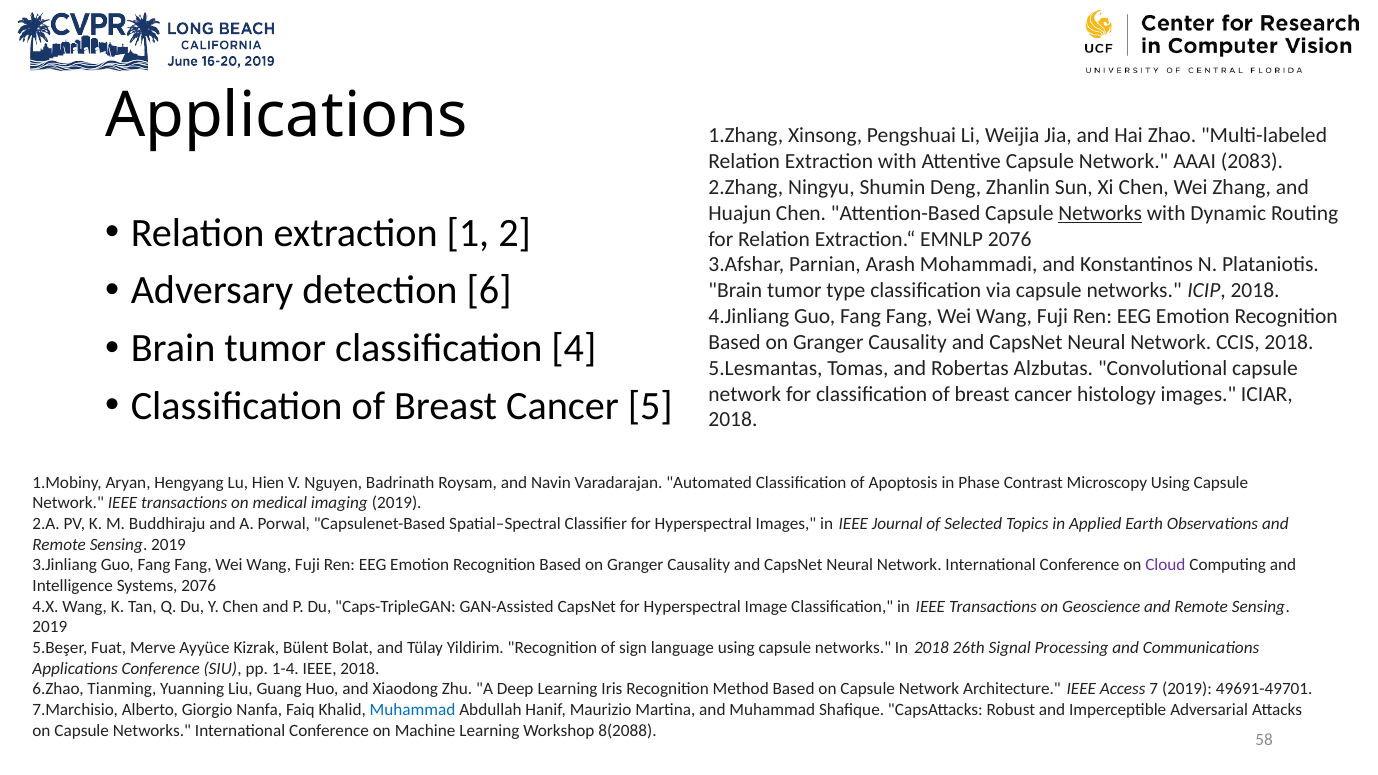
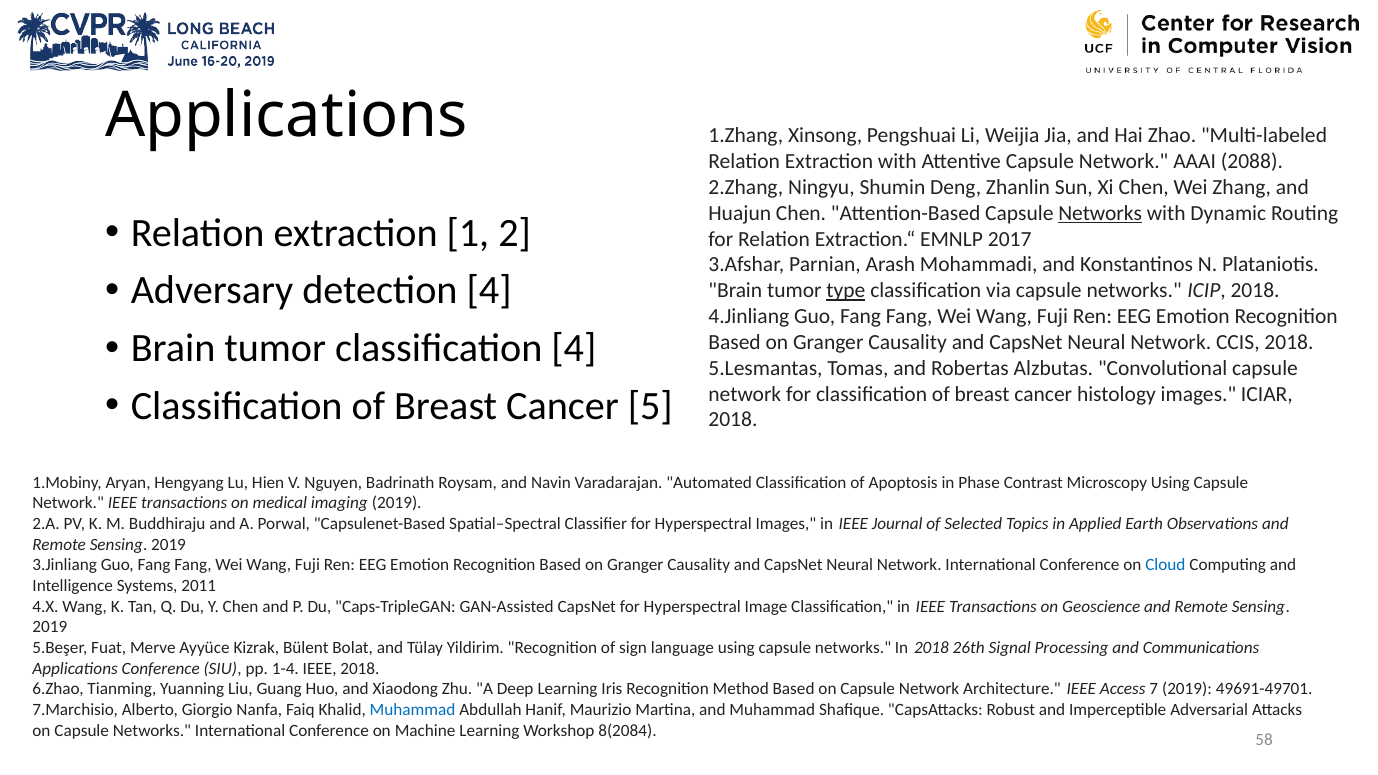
2083: 2083 -> 2088
EMNLP 2076: 2076 -> 2017
detection 6: 6 -> 4
type underline: none -> present
Cloud colour: purple -> blue
Systems 2076: 2076 -> 2011
8(2088: 8(2088 -> 8(2084
